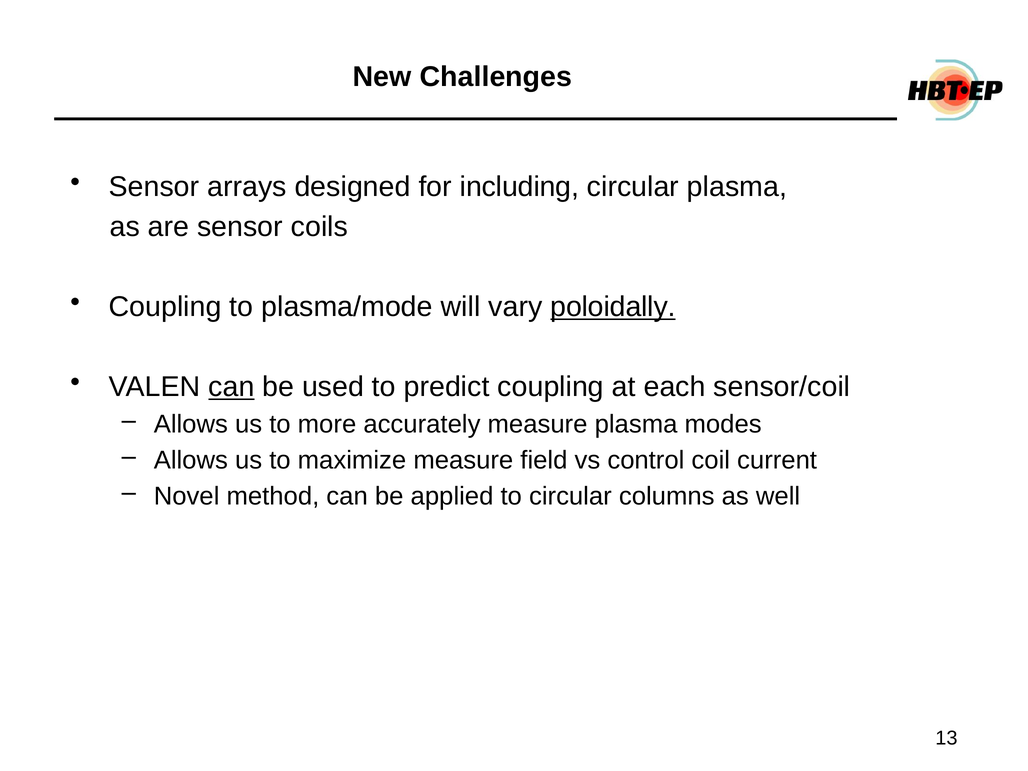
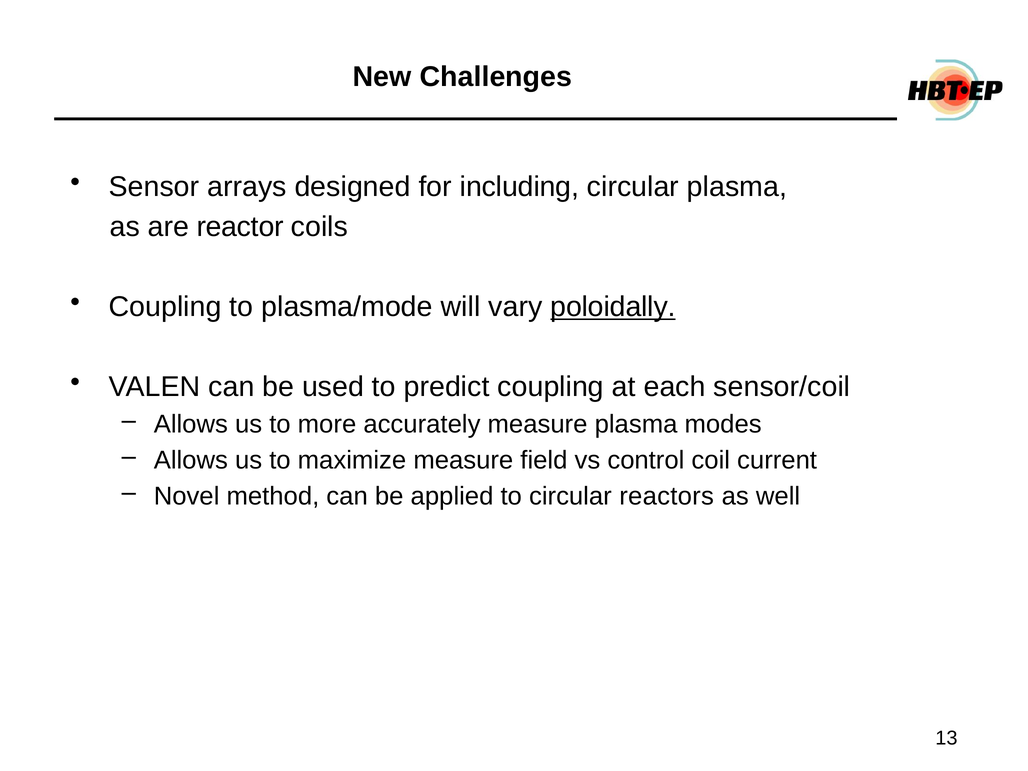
are sensor: sensor -> reactor
can at (231, 387) underline: present -> none
columns: columns -> reactors
